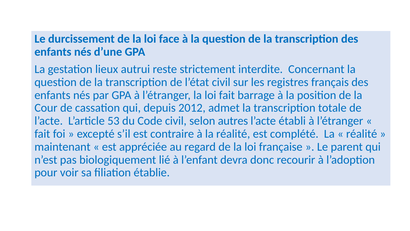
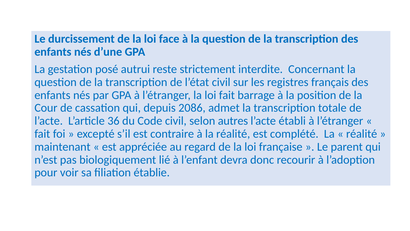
lieux: lieux -> posé
2012: 2012 -> 2086
53: 53 -> 36
